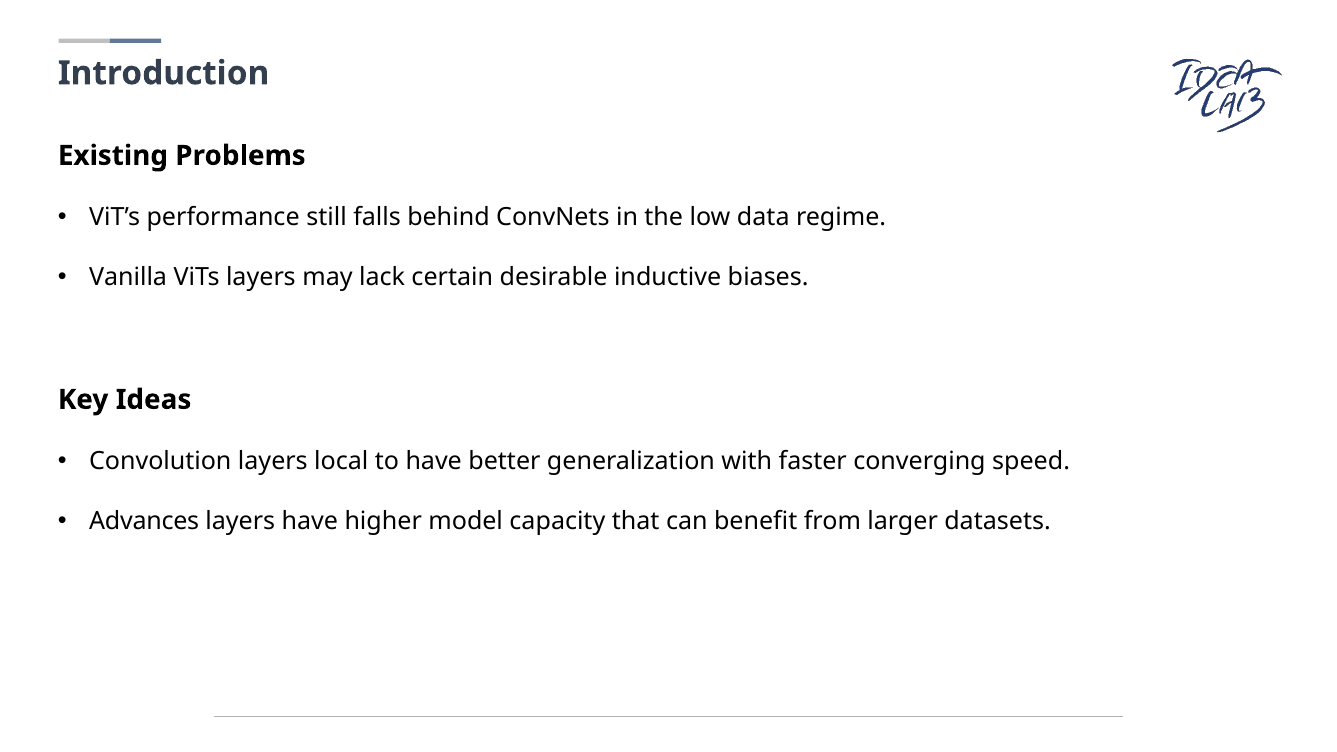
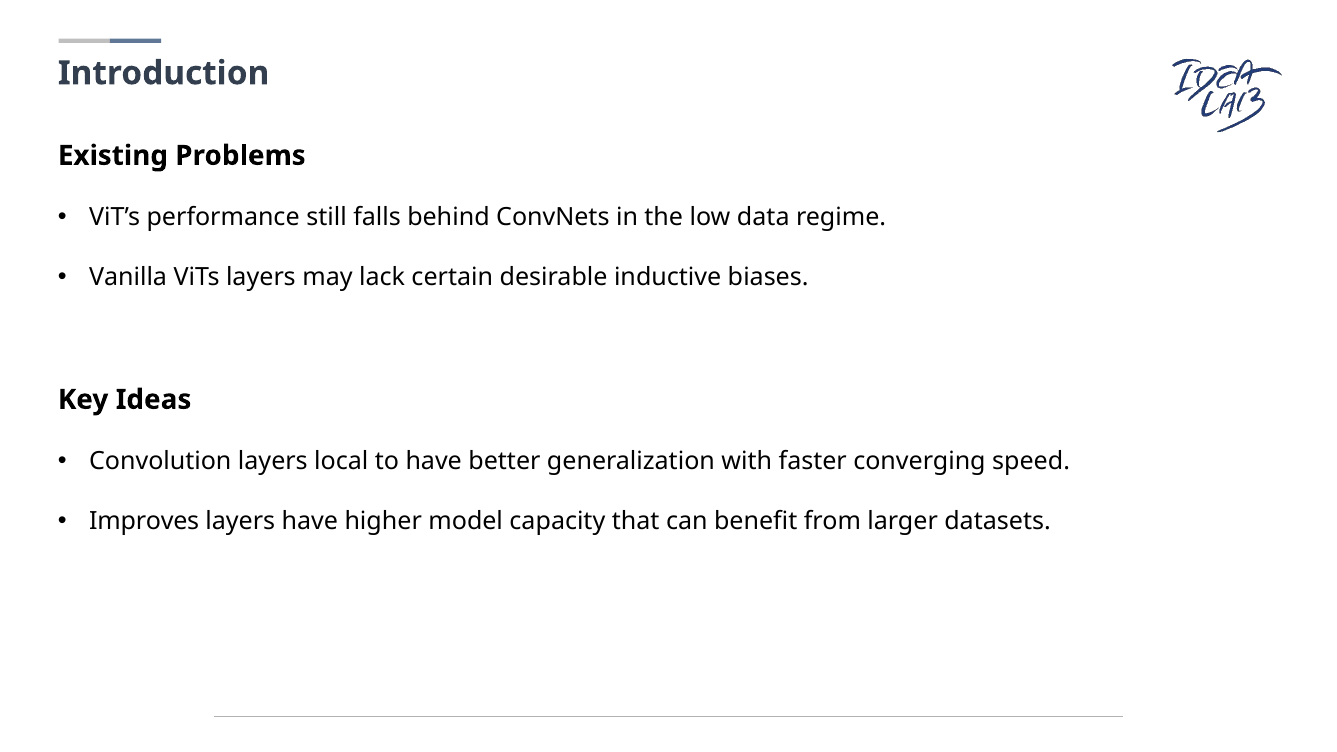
Advances: Advances -> Improves
